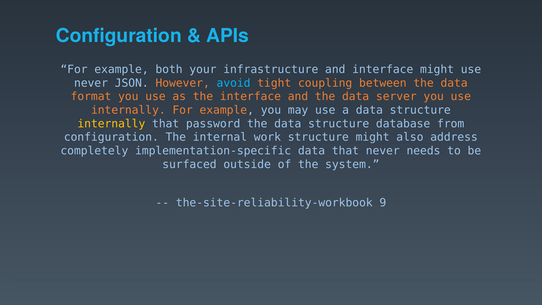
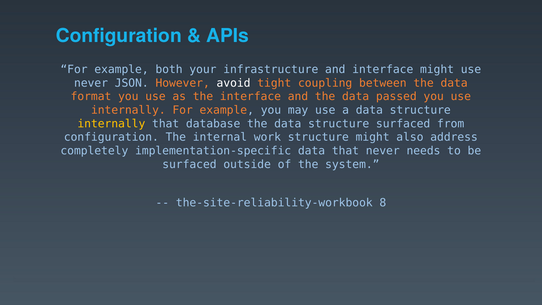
avoid colour: light blue -> white
server: server -> passed
password: password -> database
structure database: database -> surfaced
9: 9 -> 8
